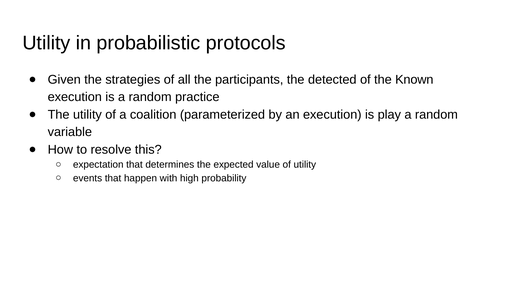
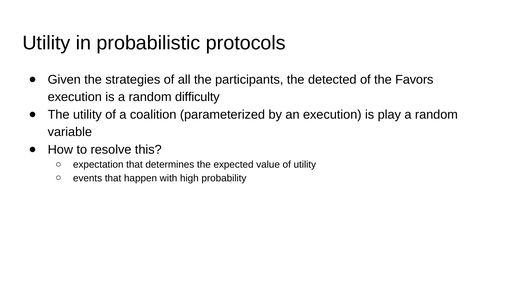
Known: Known -> Favors
practice: practice -> difficulty
